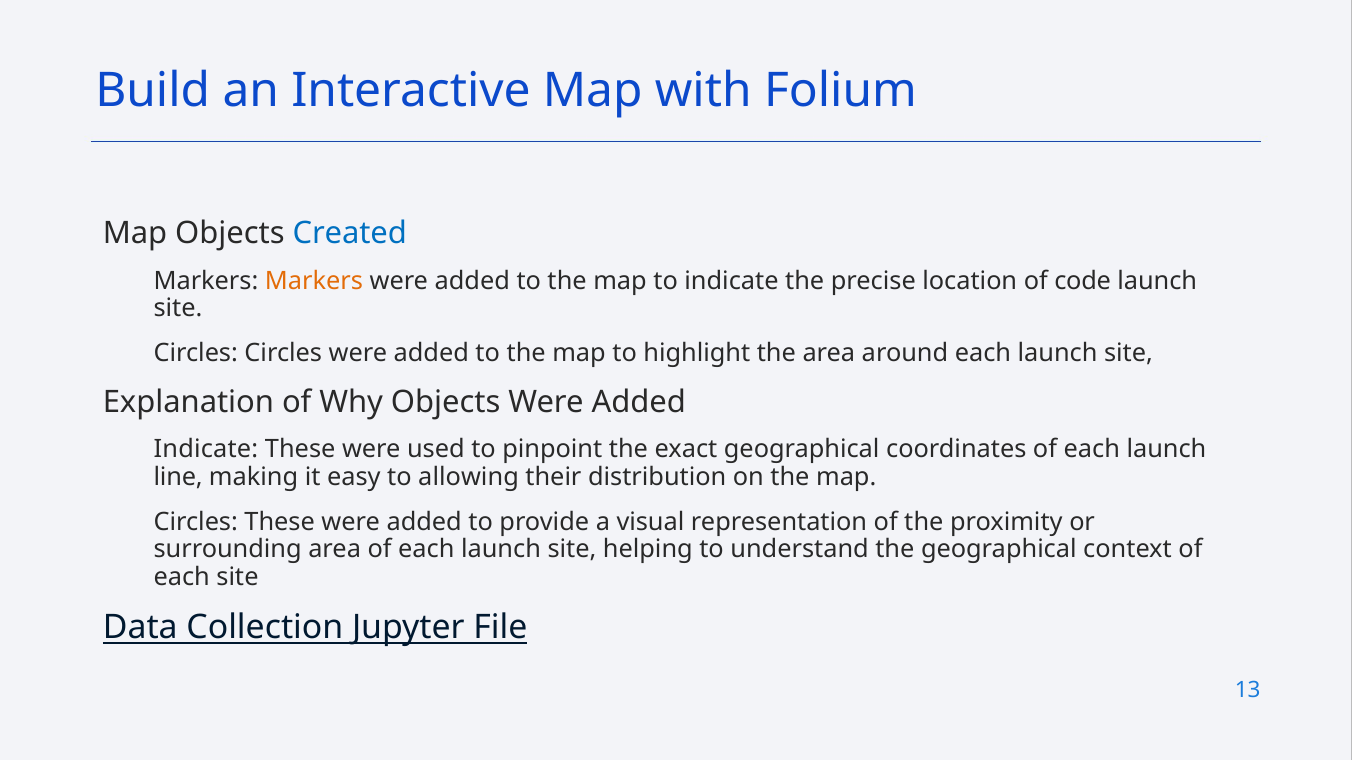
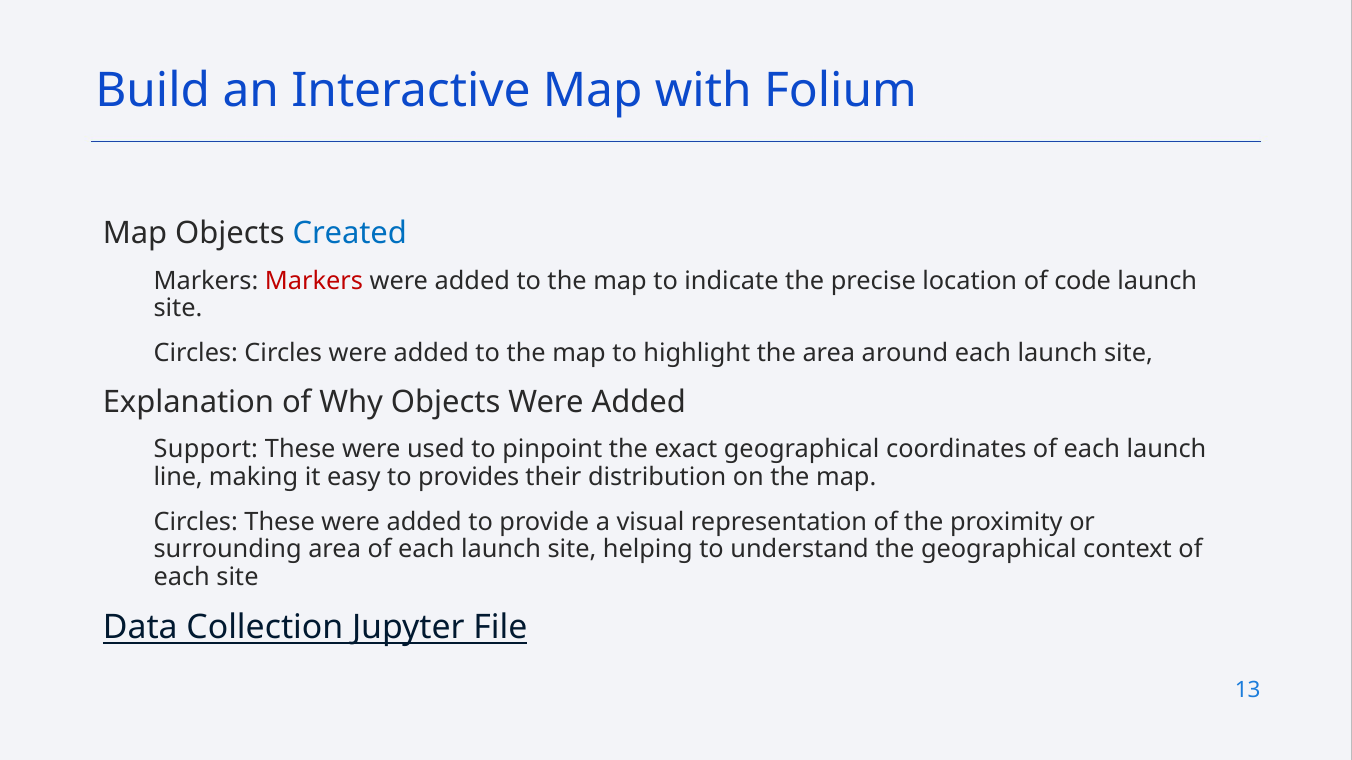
Markers at (314, 281) colour: orange -> red
Indicate at (206, 450): Indicate -> Support
allowing: allowing -> provides
